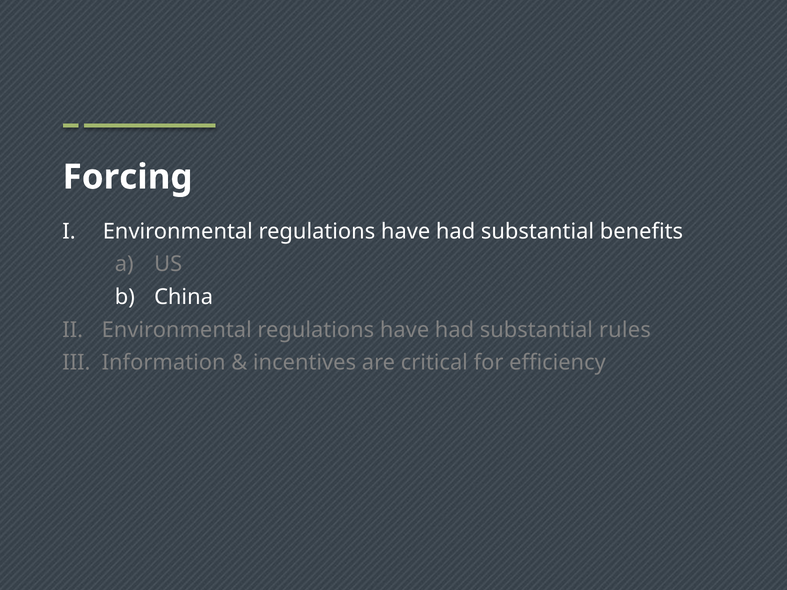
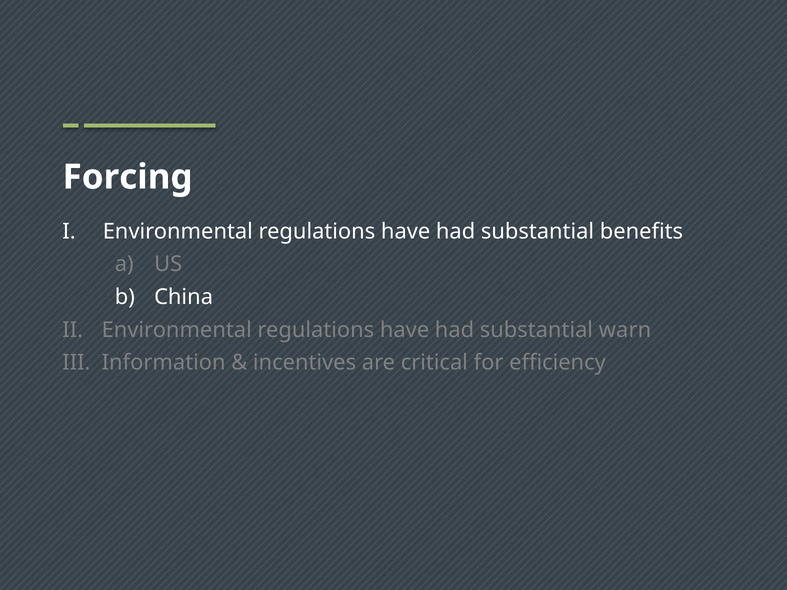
rules: rules -> warn
